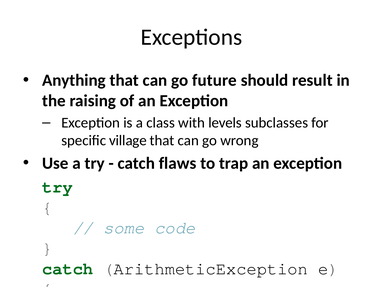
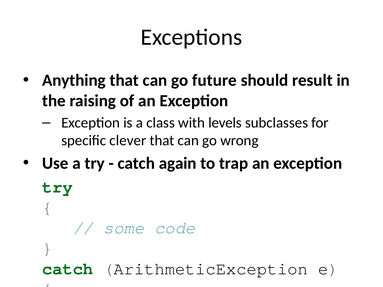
village: village -> clever
flaws: flaws -> again
